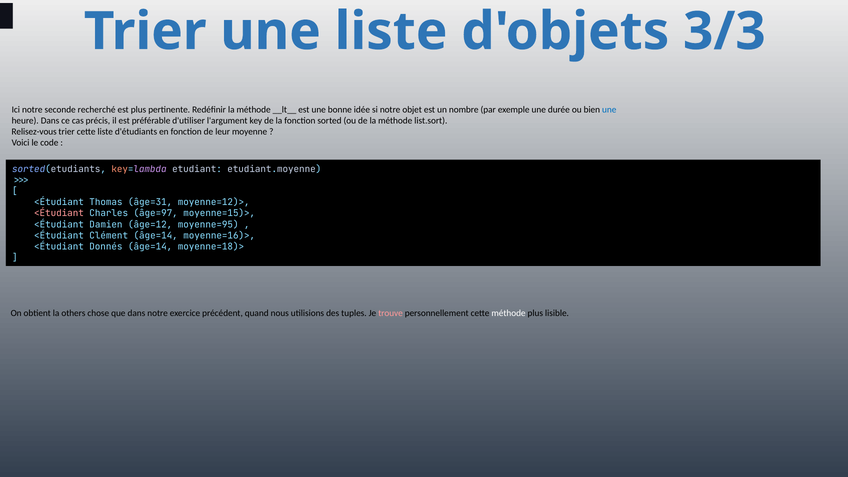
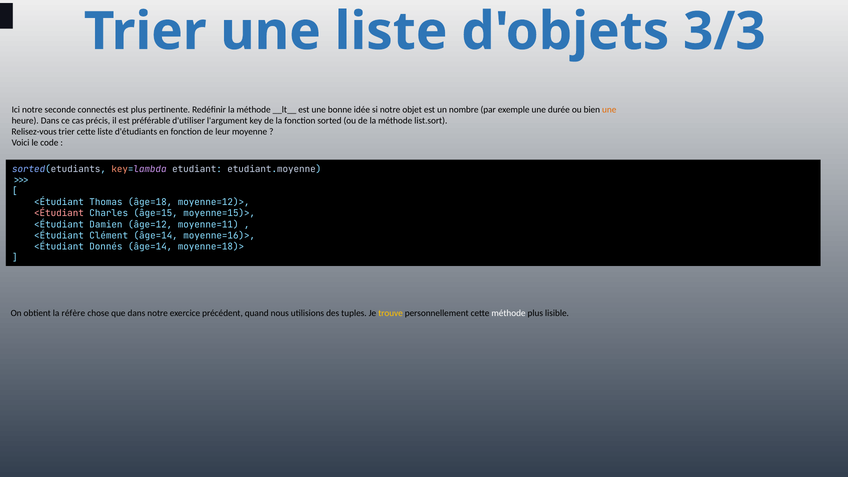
recherché: recherché -> connectés
une at (609, 110) colour: blue -> orange
âge=31: âge=31 -> âge=18
âge=97: âge=97 -> âge=15
moyenne=95)>: moyenne=95)> -> moyenne=11)>
others: others -> réfère
trouve colour: pink -> yellow
